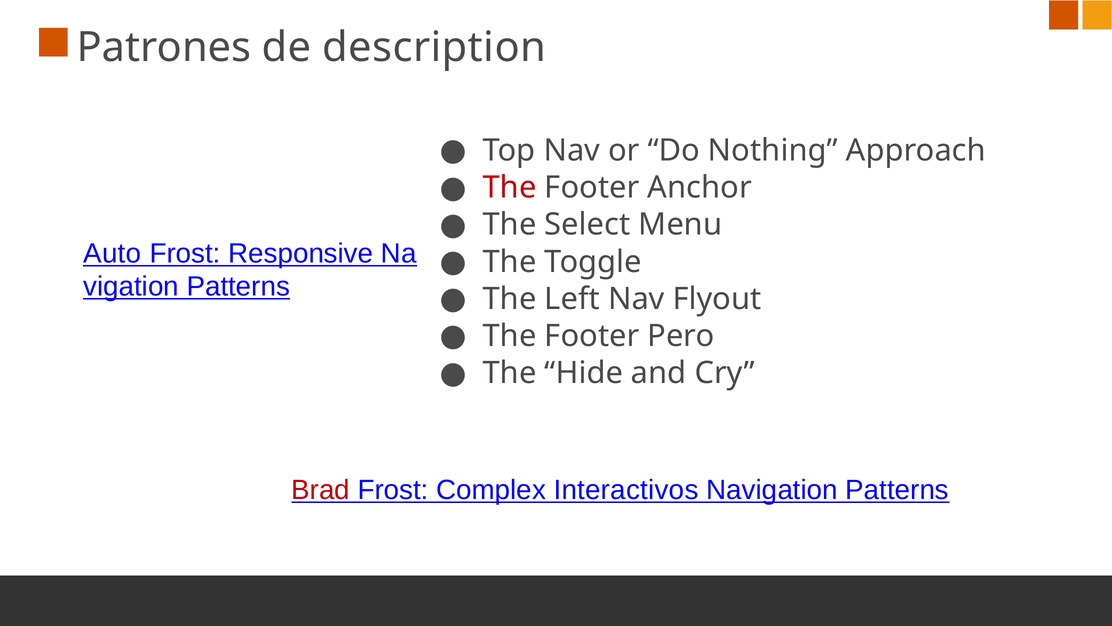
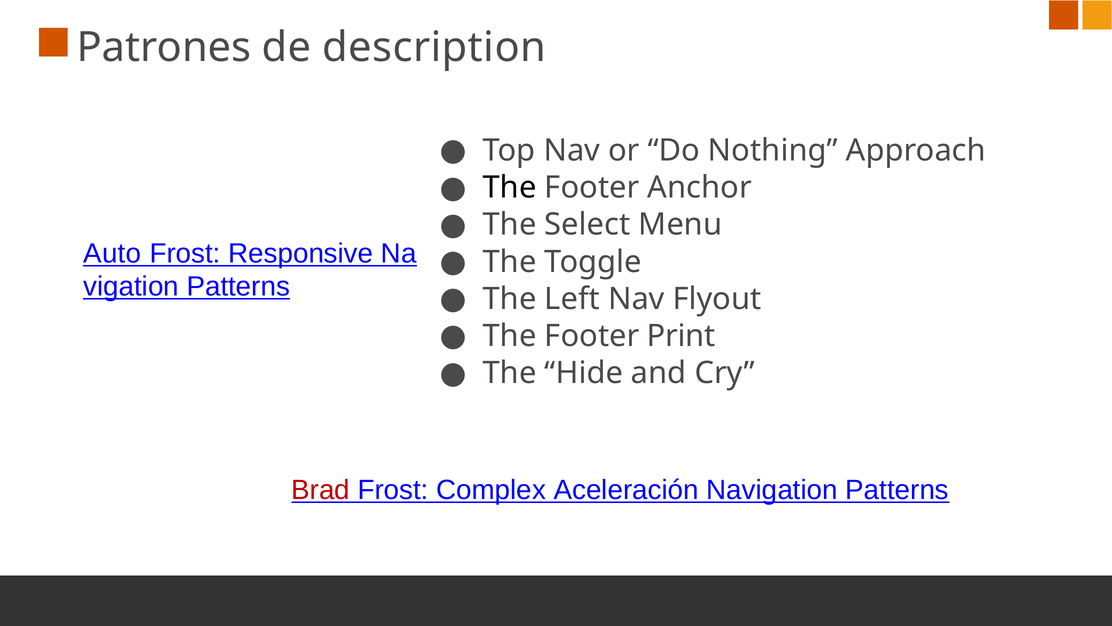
The at (510, 188) colour: red -> black
Pero: Pero -> Print
Interactivos: Interactivos -> Aceleración
